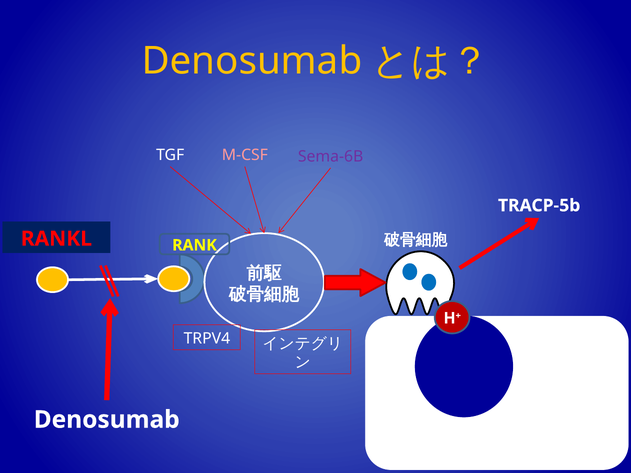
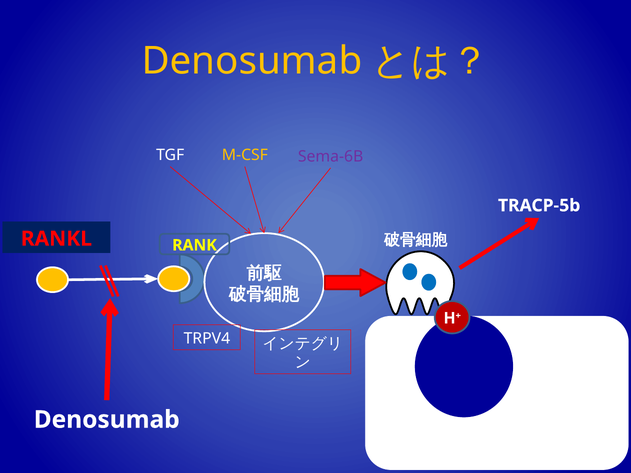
M-CSF colour: pink -> yellow
